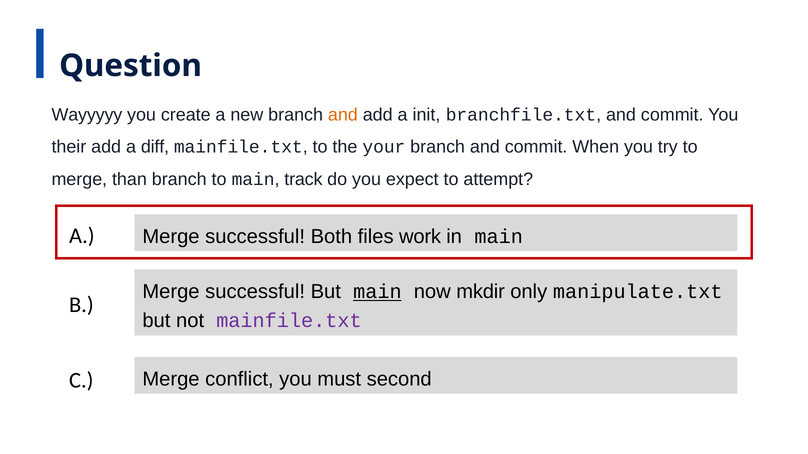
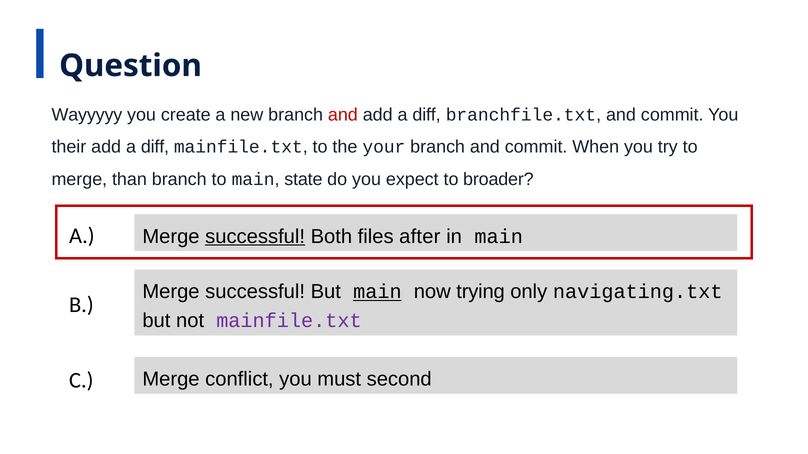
and at (343, 115) colour: orange -> red
init at (426, 115): init -> diff
track: track -> state
attempt: attempt -> broader
successful at (255, 237) underline: none -> present
work: work -> after
mkdir: mkdir -> trying
manipulate.txt: manipulate.txt -> navigating.txt
